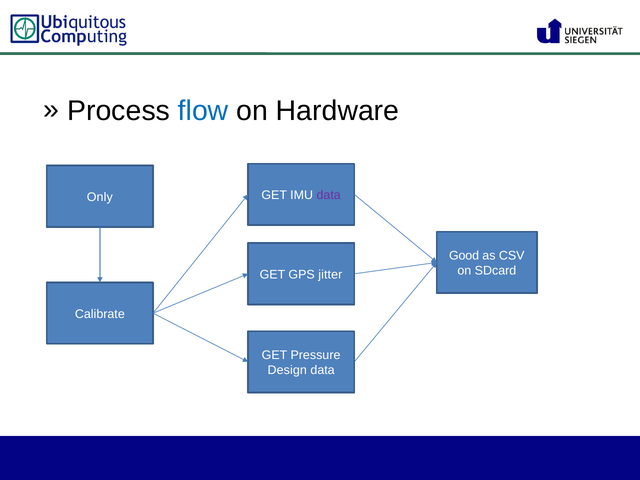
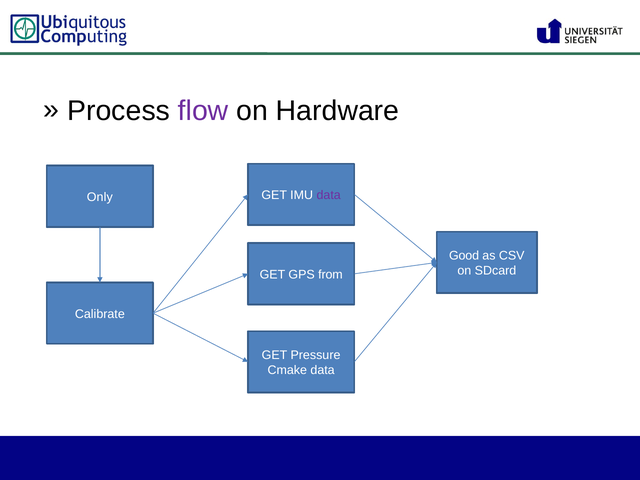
flow colour: blue -> purple
jitter: jitter -> from
Design: Design -> Cmake
